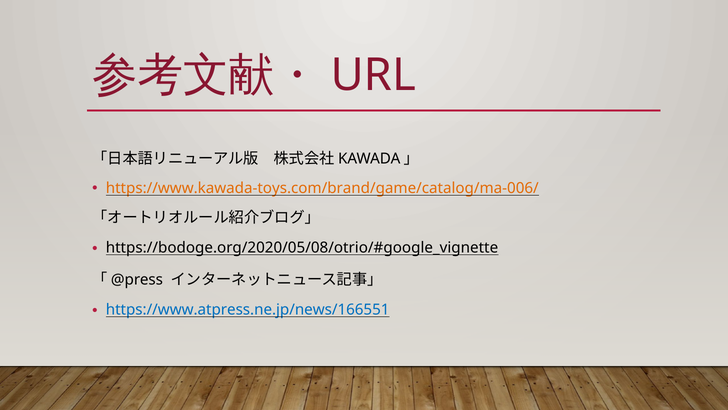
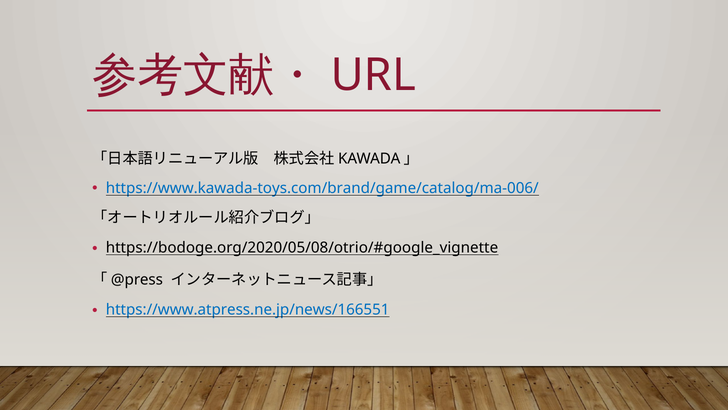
https://www.kawada-toys.com/brand/game/catalog/ma-006/ colour: orange -> blue
